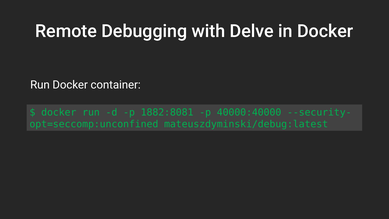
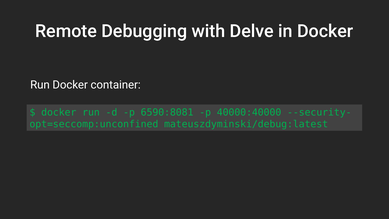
1882:8081: 1882:8081 -> 6590:8081
